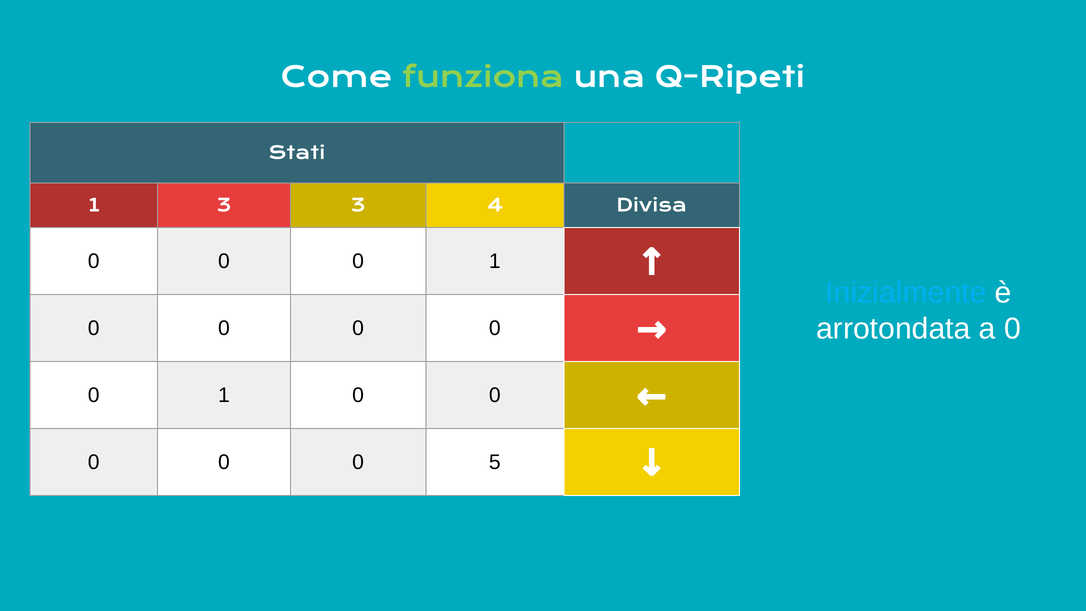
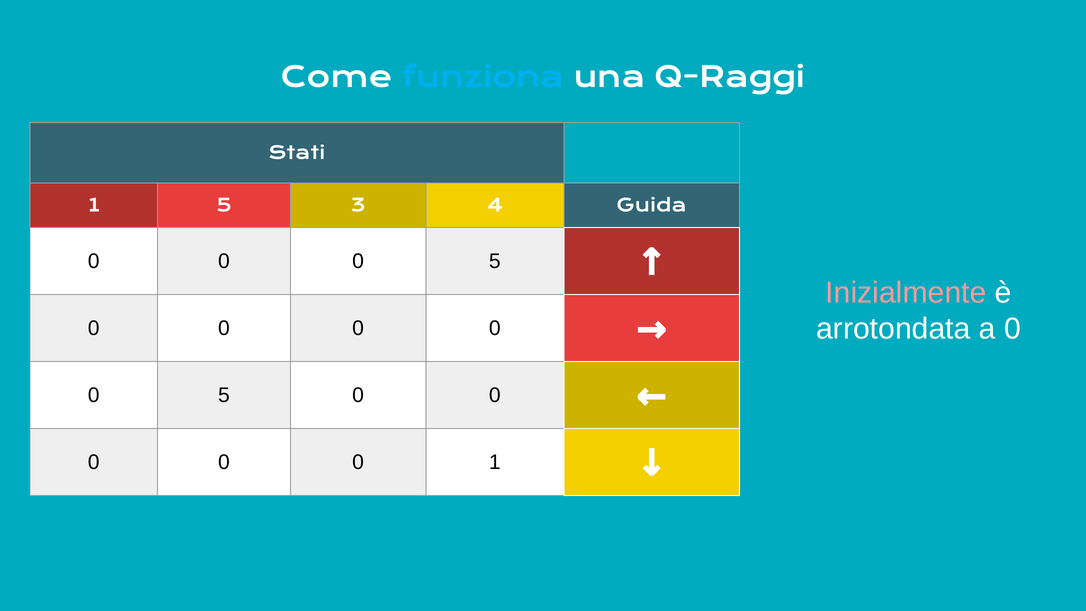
funziona colour: light green -> light blue
Q-Ripeti: Q-Ripeti -> Q-Raggi
1 3: 3 -> 5
Divisa: Divisa -> Guida
0 0 1: 1 -> 5
Inizialmente colour: light blue -> pink
1 at (224, 395): 1 -> 5
0 5: 5 -> 1
